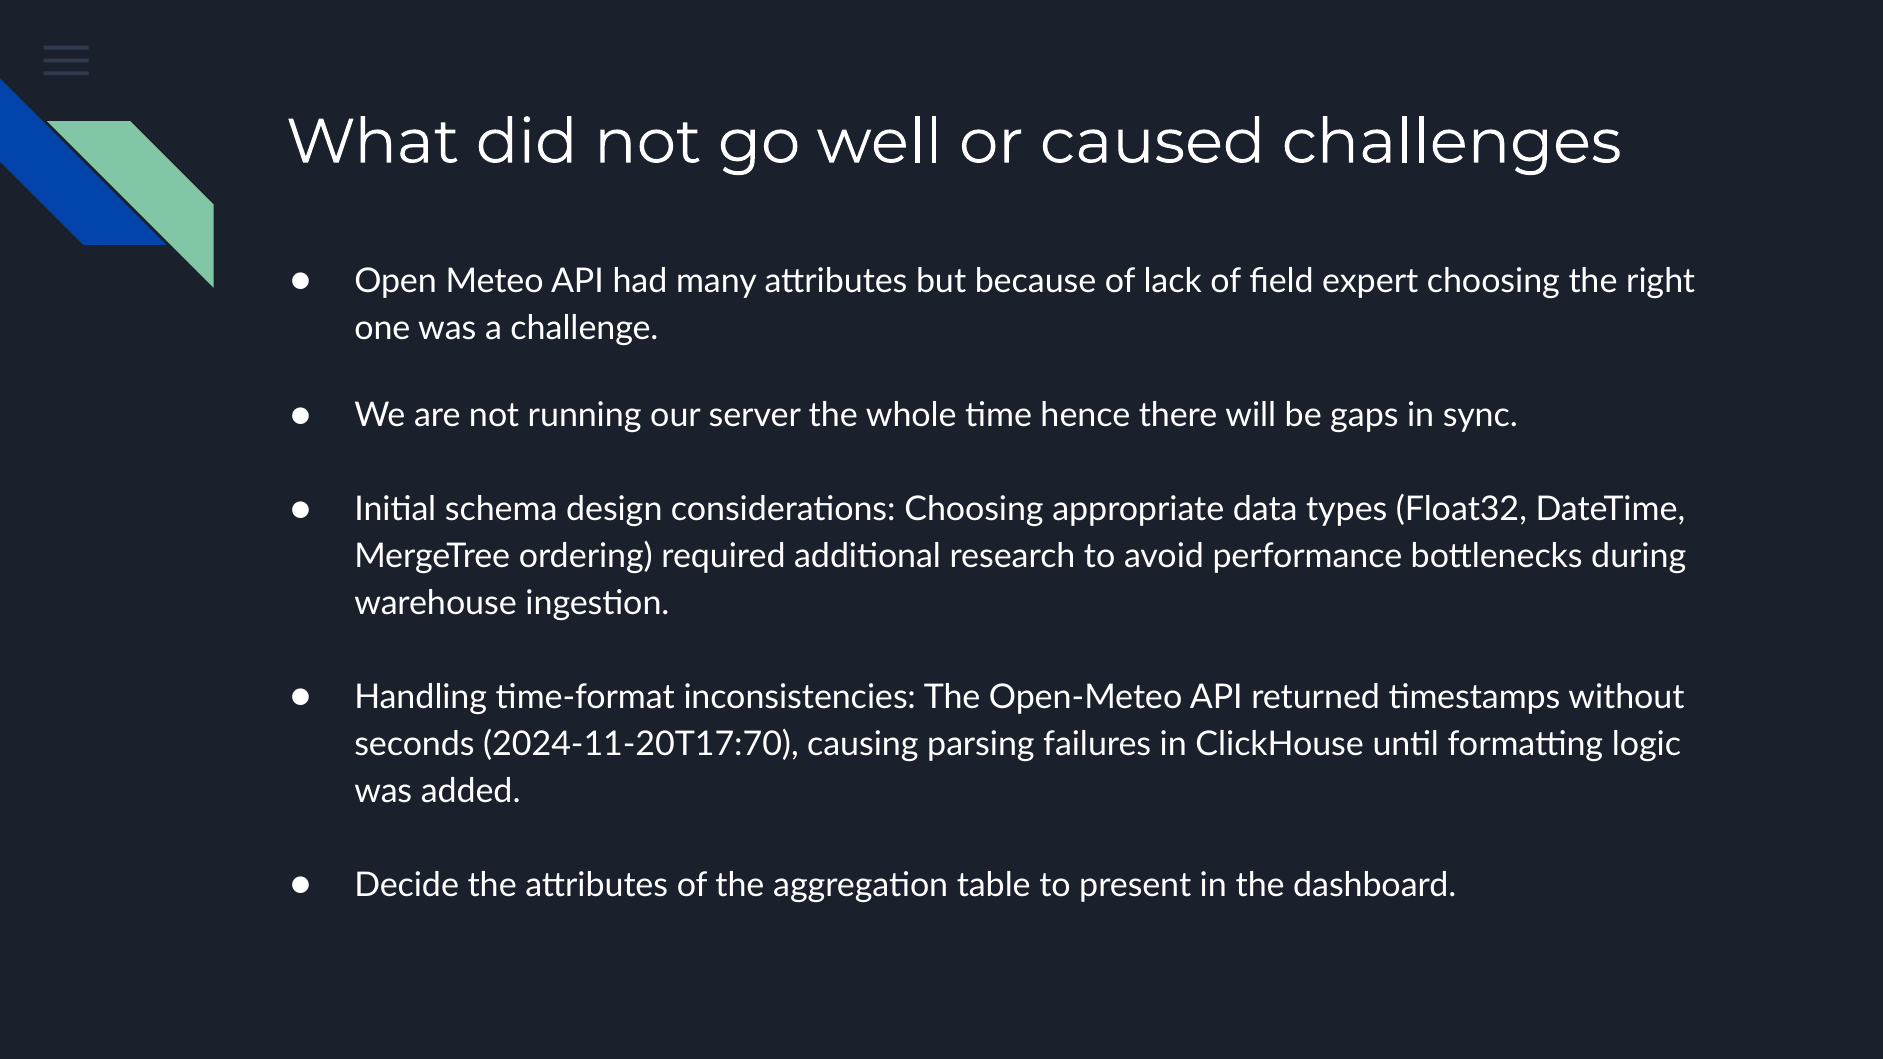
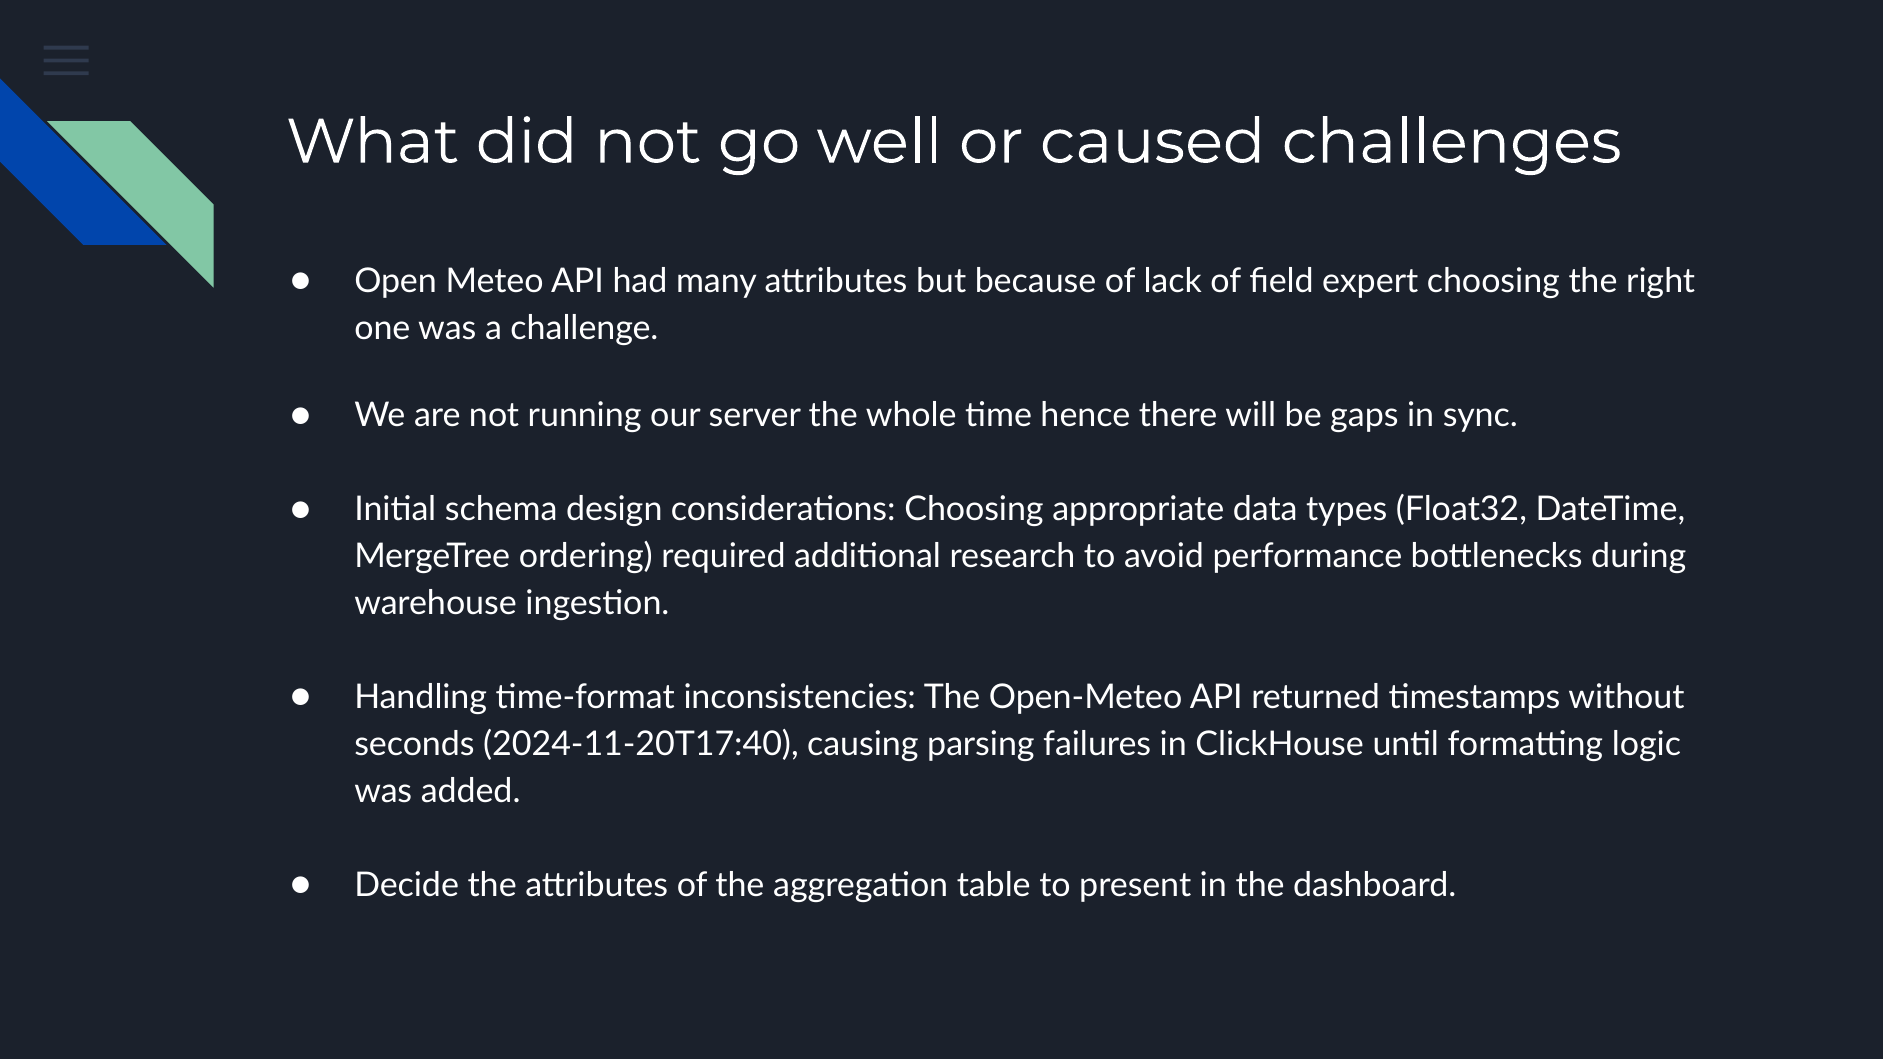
2024-11-20T17:70: 2024-11-20T17:70 -> 2024-11-20T17:40
